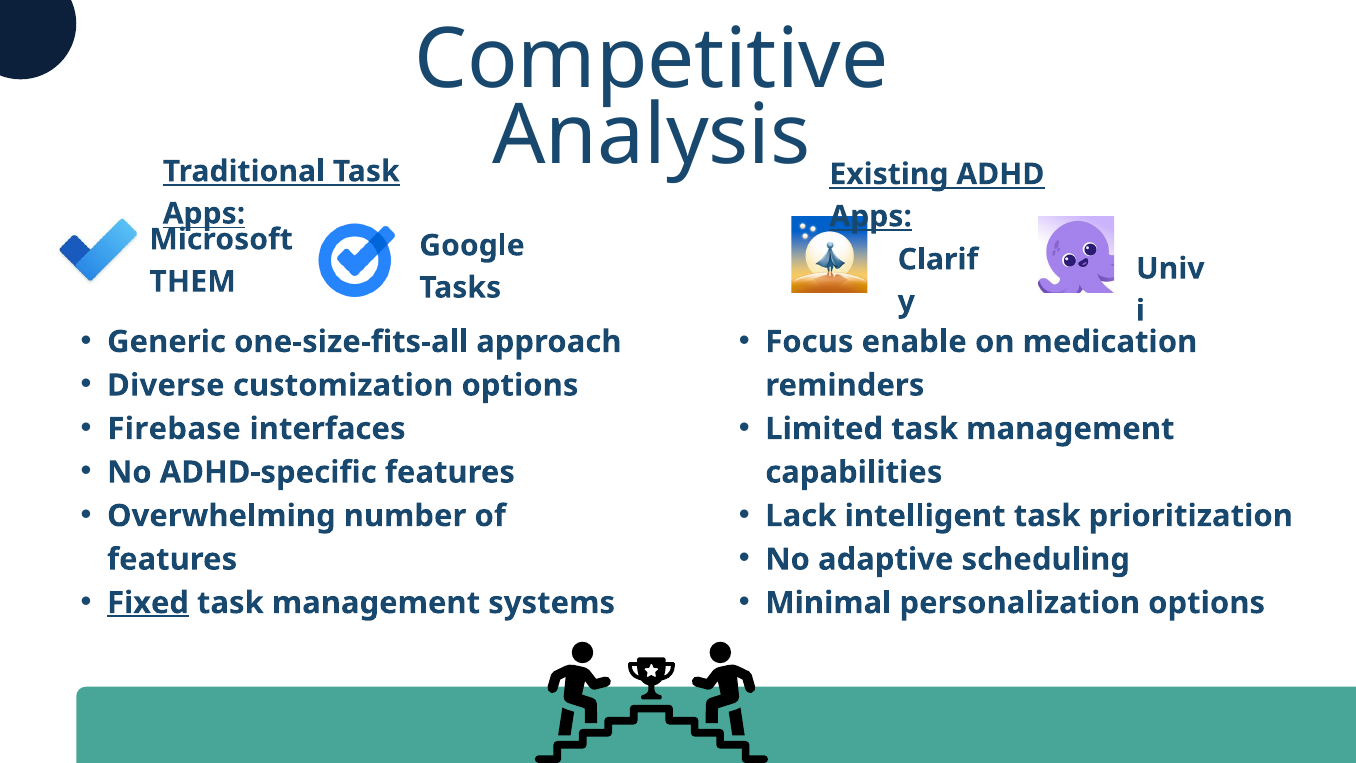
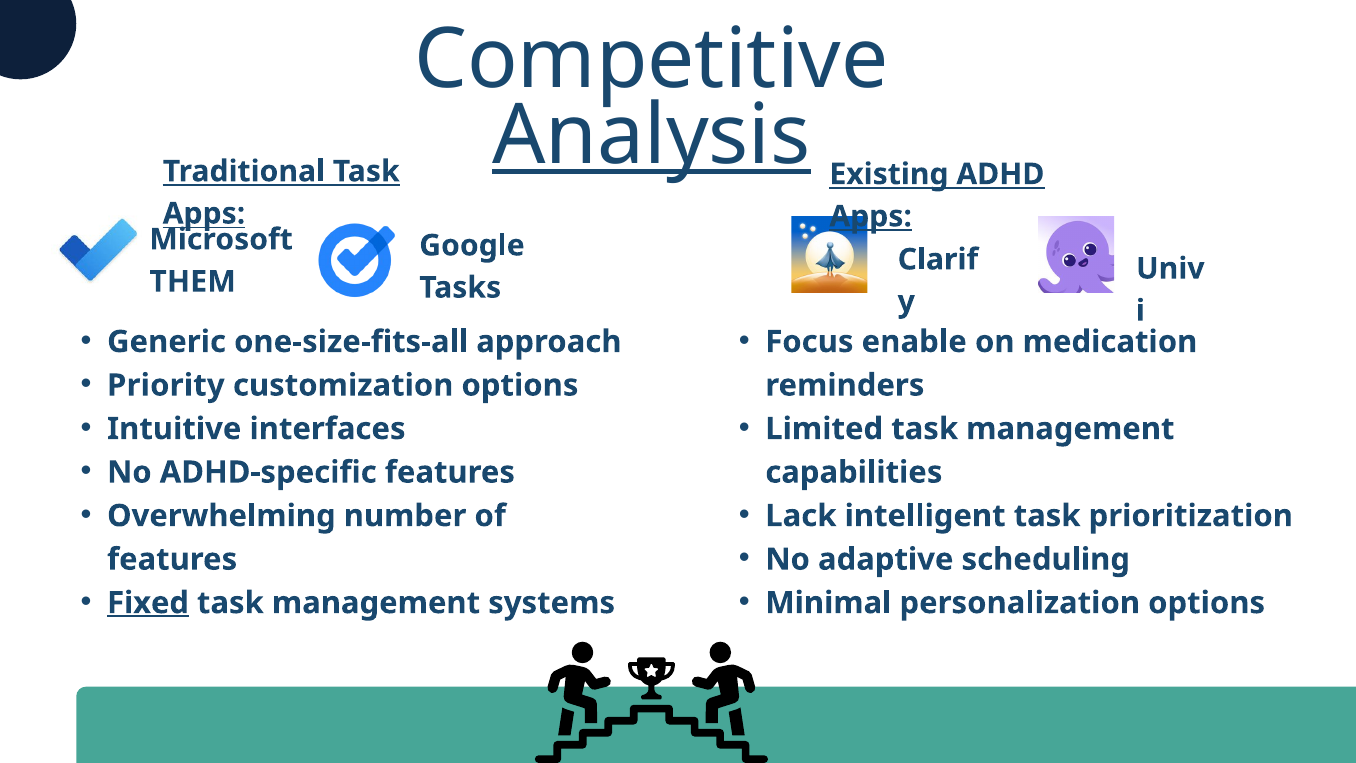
Analysis underline: none -> present
Diverse: Diverse -> Priority
Firebase: Firebase -> Intuitive
